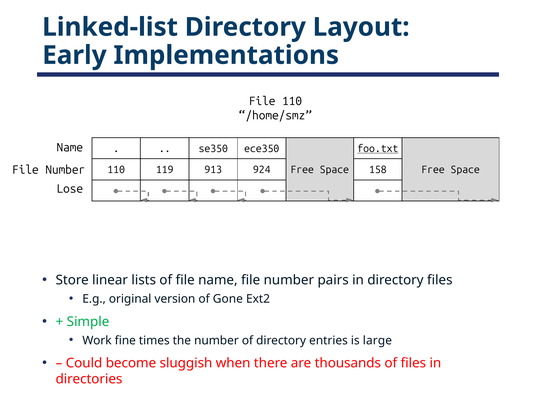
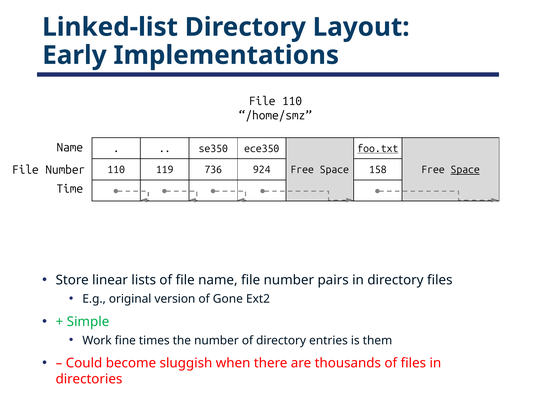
913: 913 -> 736
Space at (465, 170) underline: none -> present
Lose: Lose -> Time
large: large -> them
